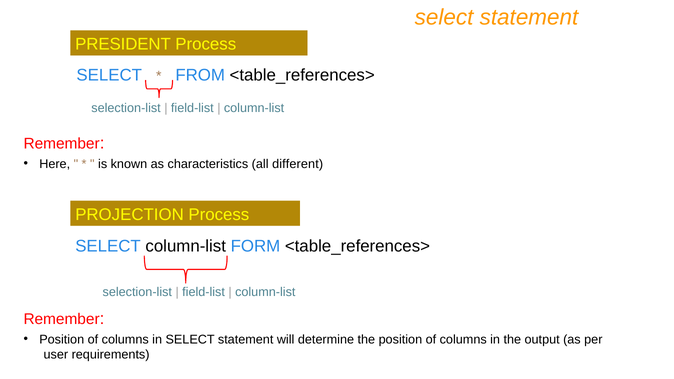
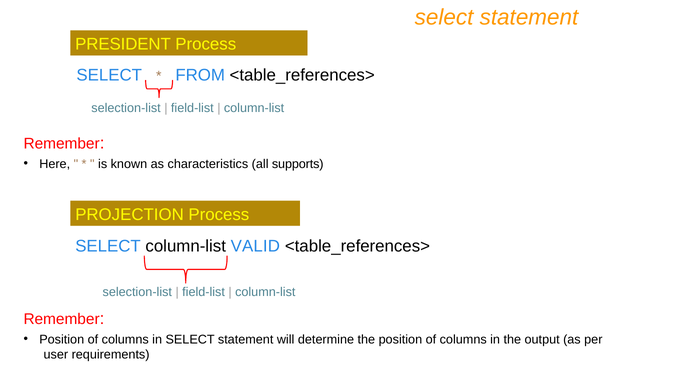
different: different -> supports
FORM: FORM -> VALID
